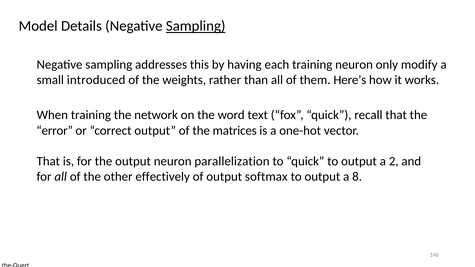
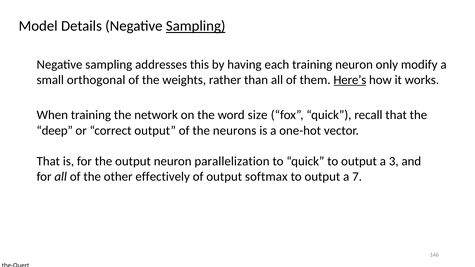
introduced: introduced -> orthogonal
Here’s underline: none -> present
text: text -> size
error: error -> deep
matrices: matrices -> neurons
2: 2 -> 3
8: 8 -> 7
